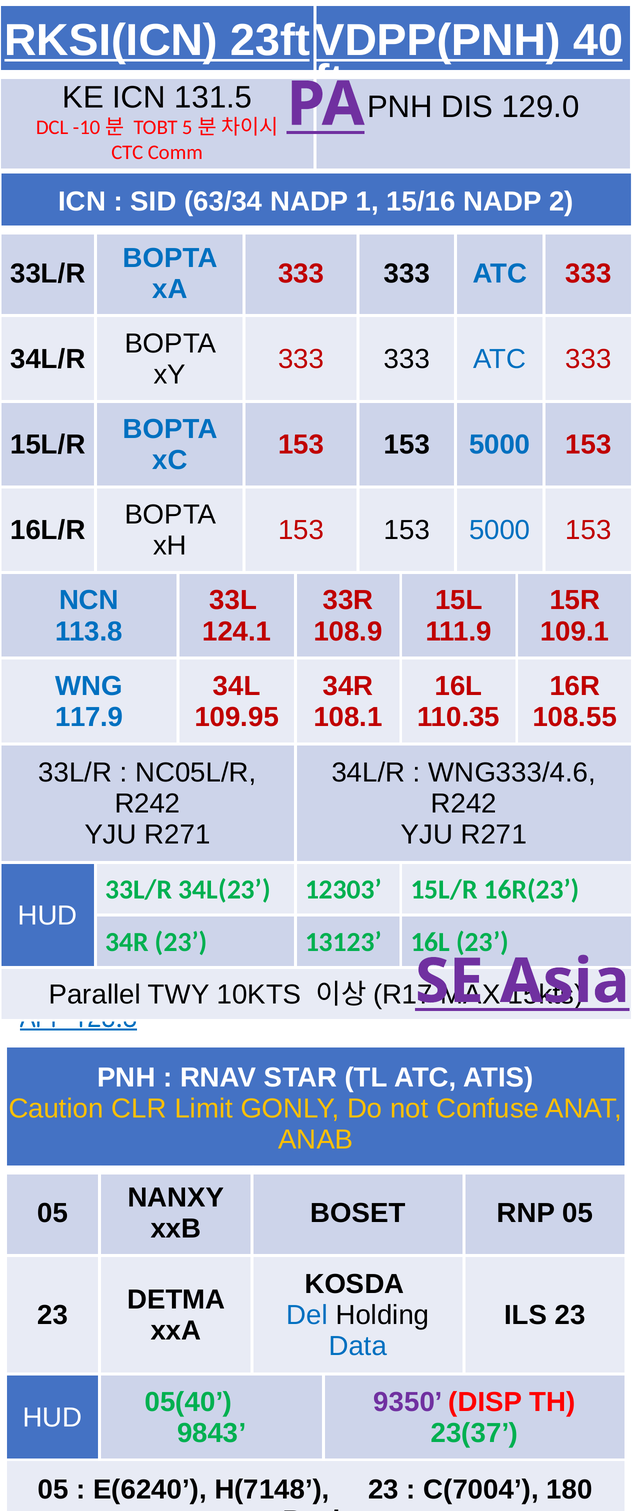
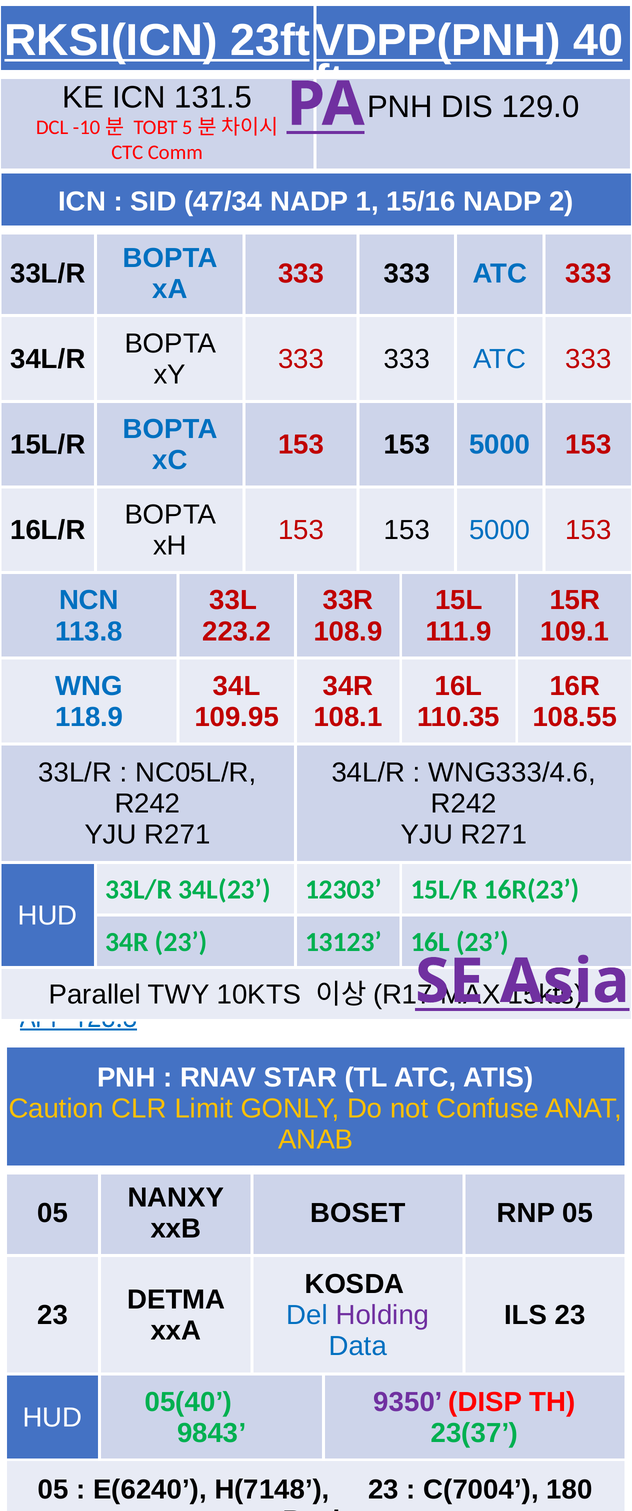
63/34: 63/34 -> 47/34
124.1: 124.1 -> 223.2
117.9: 117.9 -> 118.9
Holding colour: black -> purple
